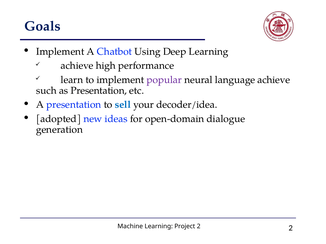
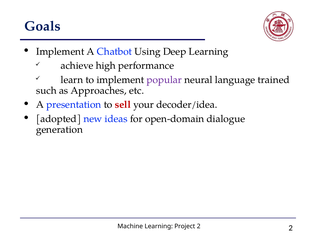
language achieve: achieve -> trained
as Presentation: Presentation -> Approaches
sell colour: blue -> red
